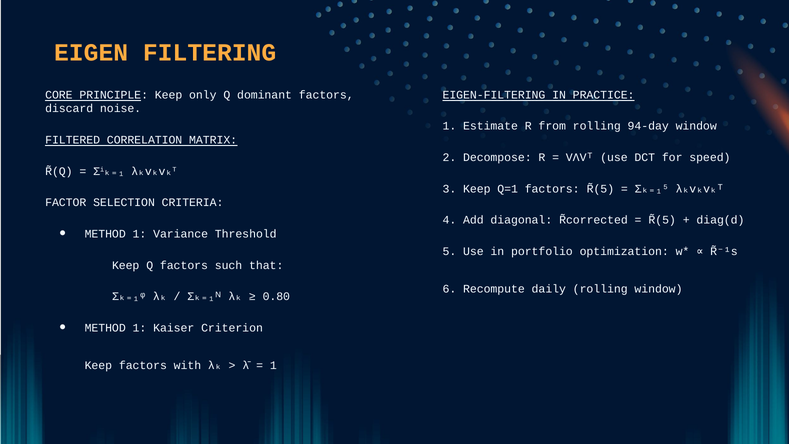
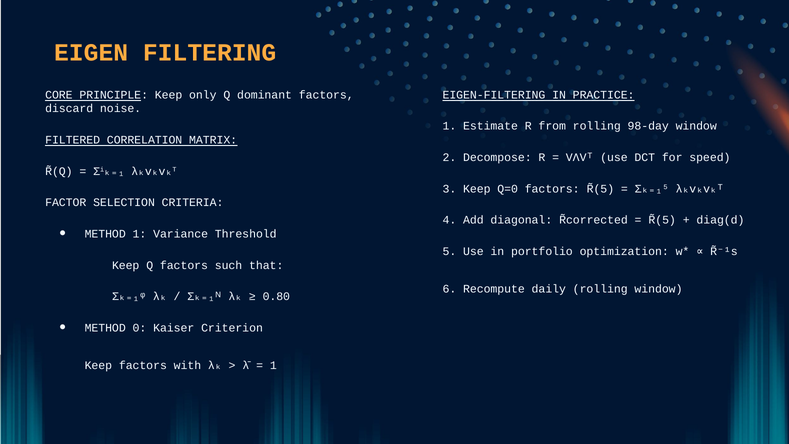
94-day: 94-day -> 98-day
Q=1: Q=1 -> Q=0
1 at (139, 328): 1 -> 0
